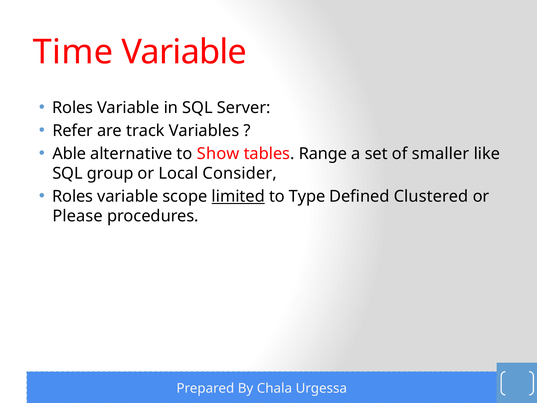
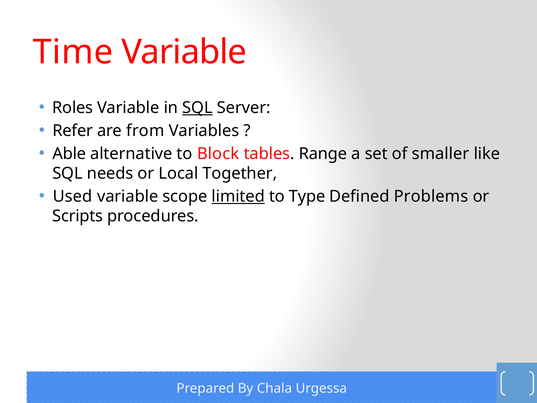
SQL at (197, 108) underline: none -> present
track: track -> from
Show: Show -> Block
group: group -> needs
Consider: Consider -> Together
Roles at (73, 196): Roles -> Used
Clustered: Clustered -> Problems
Please: Please -> Scripts
